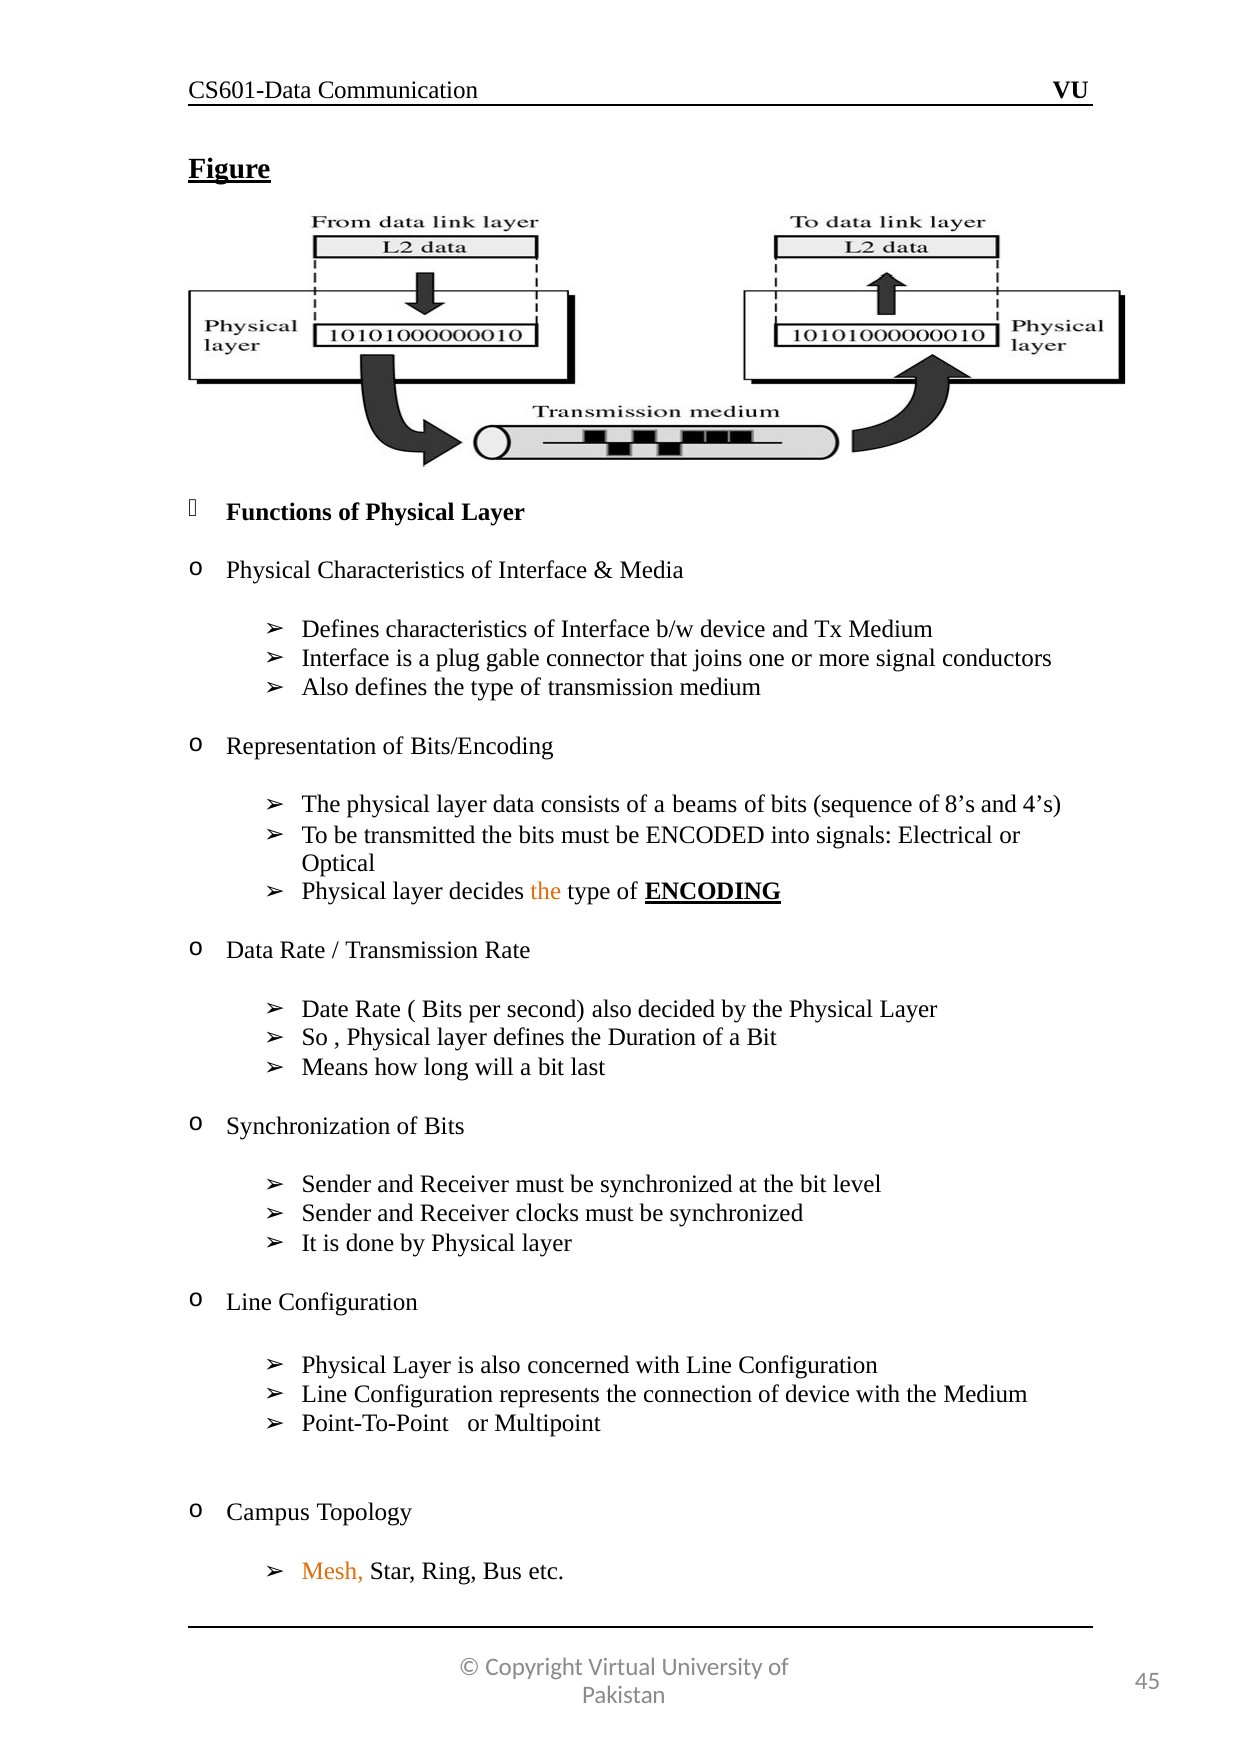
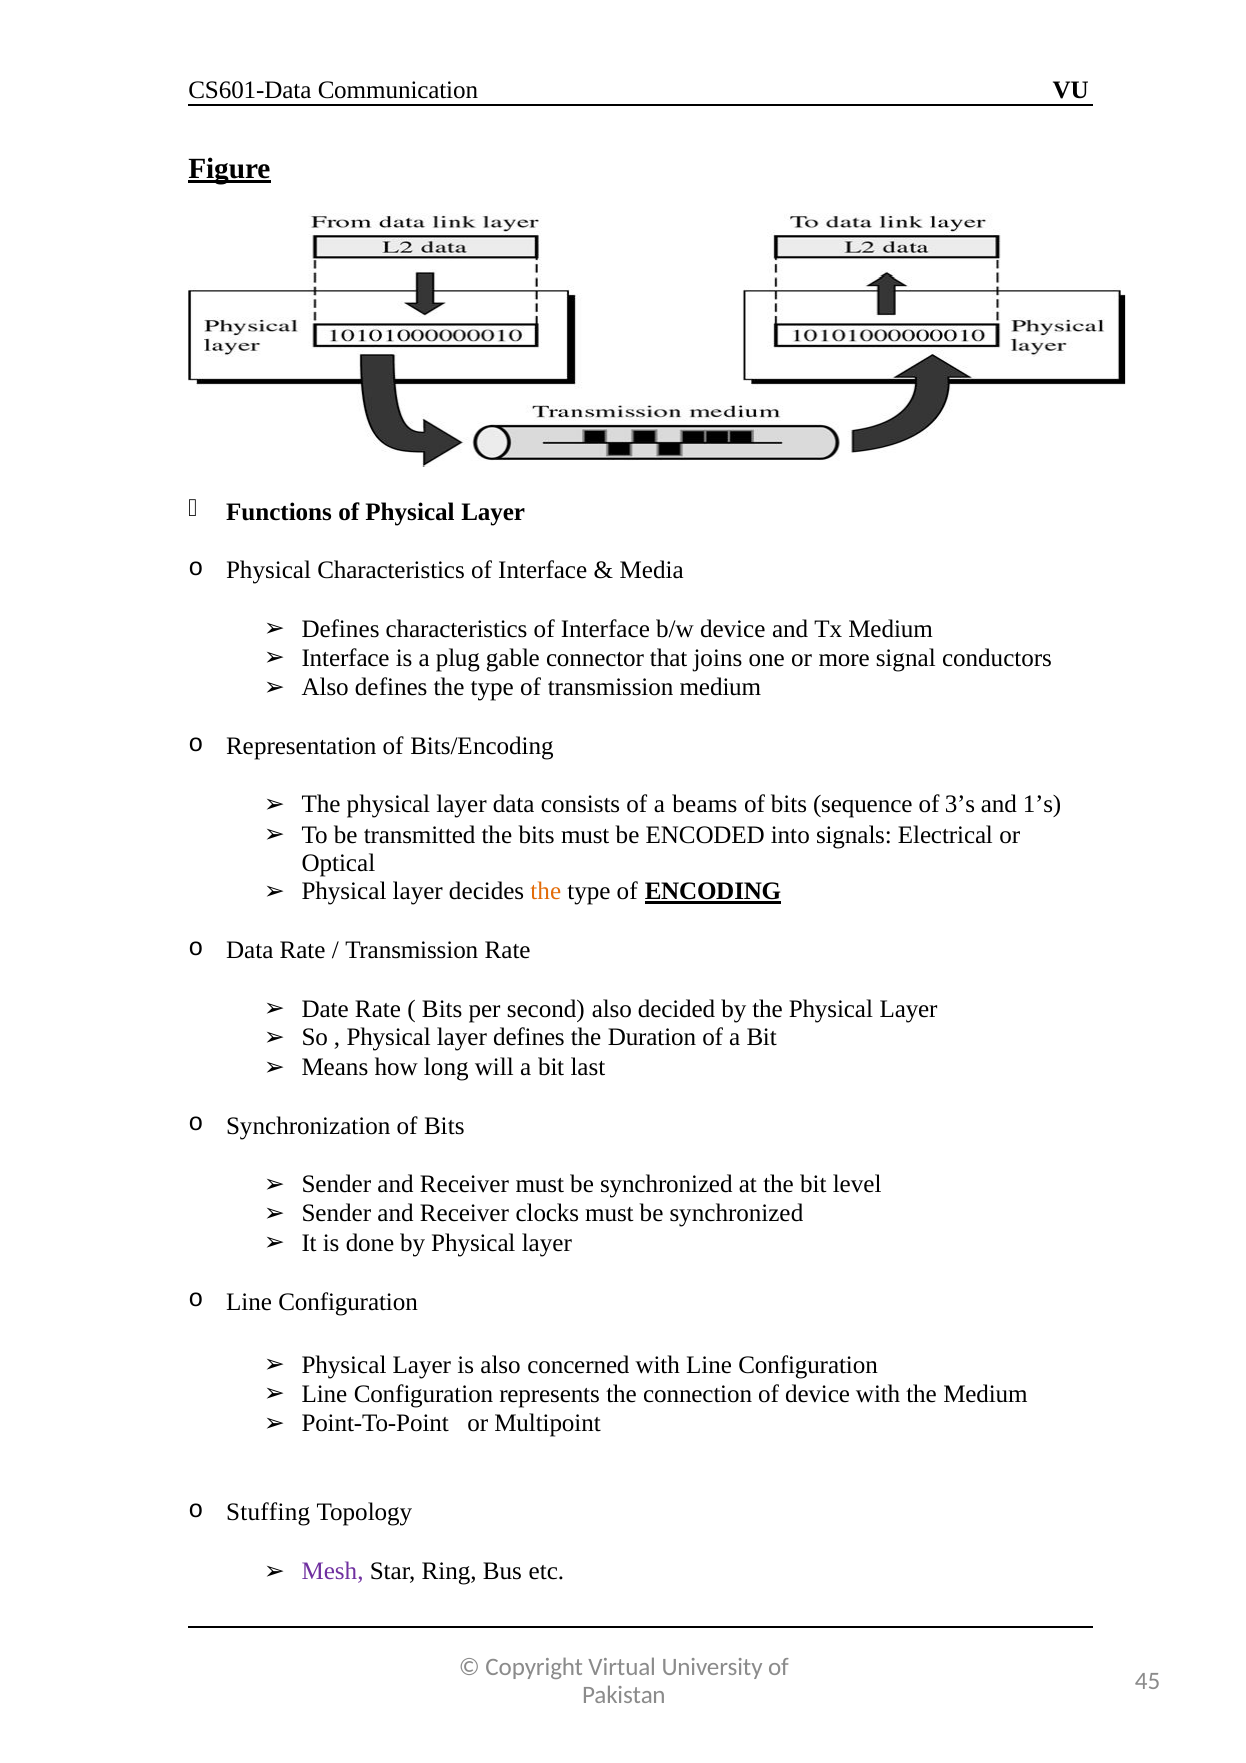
8’s: 8’s -> 3’s
4’s: 4’s -> 1’s
Campus: Campus -> Stuffing
Mesh colour: orange -> purple
